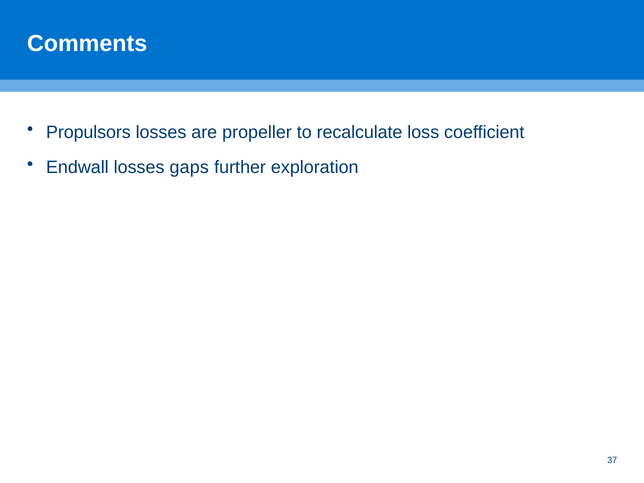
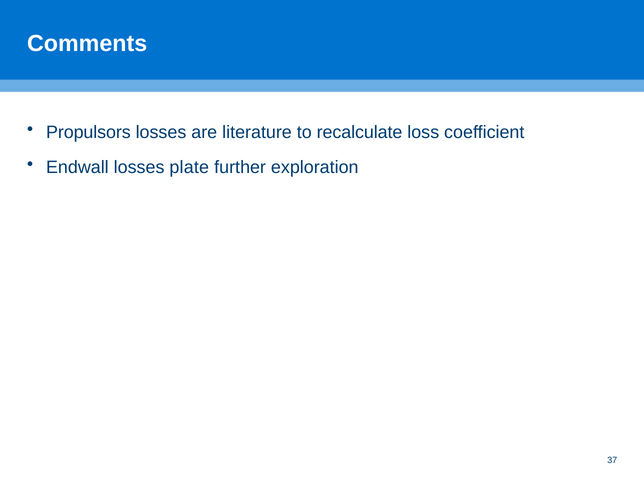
propeller: propeller -> literature
gaps: gaps -> plate
